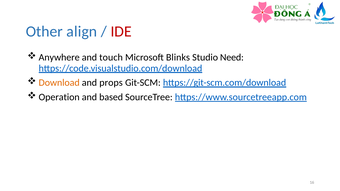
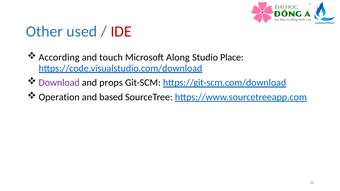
align: align -> used
Anywhere: Anywhere -> According
Blinks: Blinks -> Along
Need: Need -> Place
Download colour: orange -> purple
